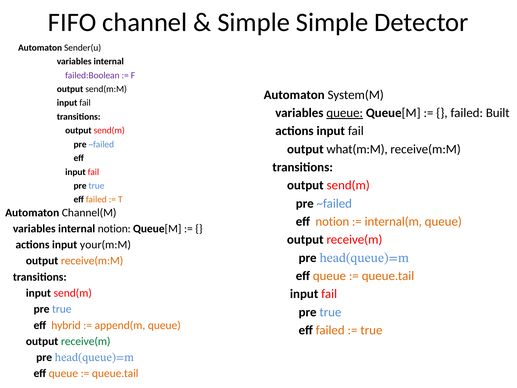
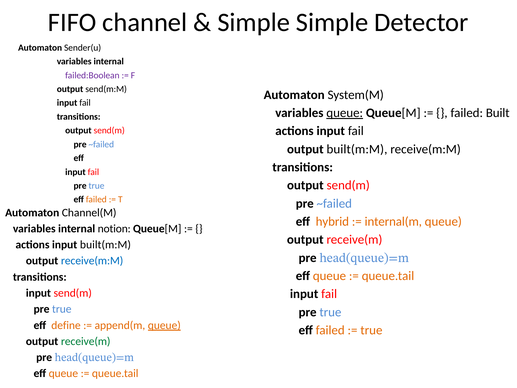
output what(m:M: what(m:M -> built(m:M
eff notion: notion -> hybrid
input your(m:M: your(m:M -> built(m:M
receive(m:M at (92, 261) colour: orange -> blue
hybrid: hybrid -> define
queue at (164, 325) underline: none -> present
